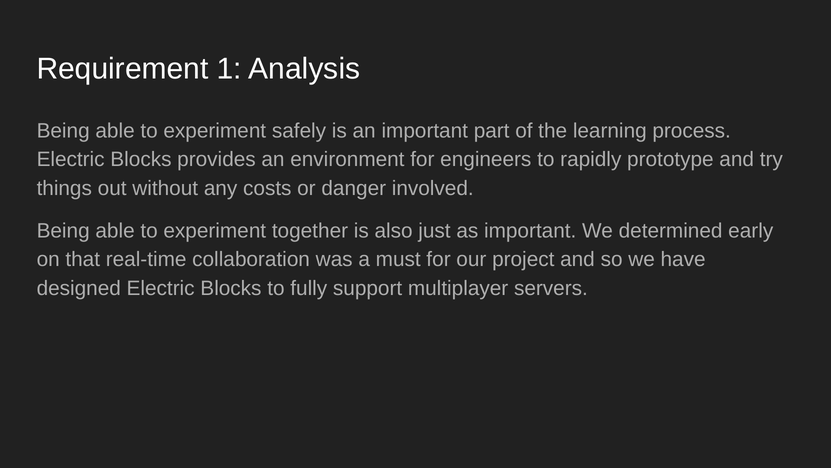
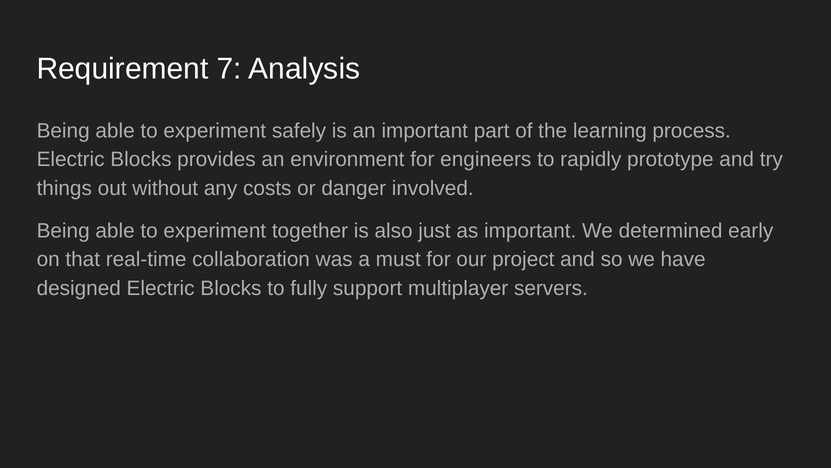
1: 1 -> 7
